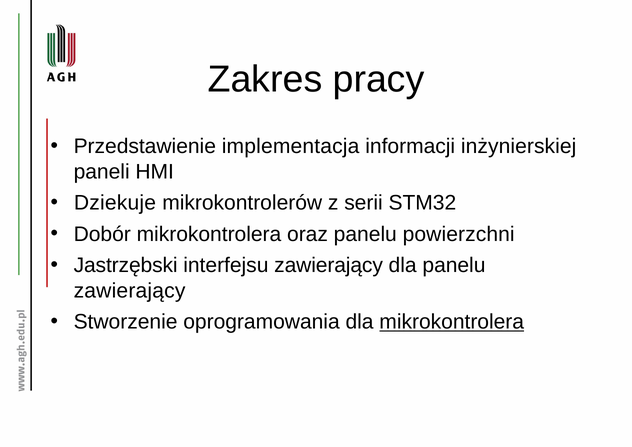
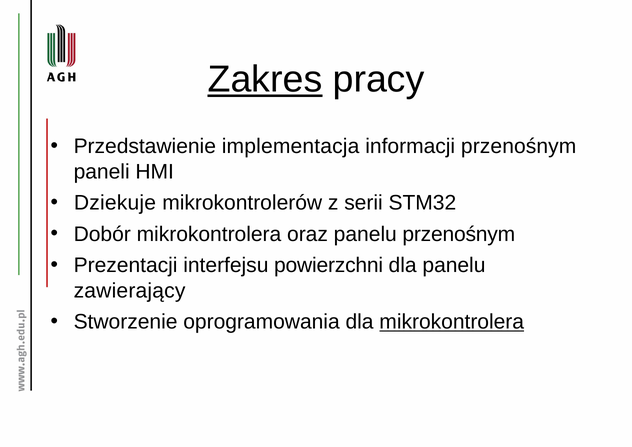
Zakres underline: none -> present
informacji inżynierskiej: inżynierskiej -> przenośnym
panelu powierzchni: powierzchni -> przenośnym
Jastrzębski: Jastrzębski -> Prezentacji
interfejsu zawierający: zawierający -> powierzchni
